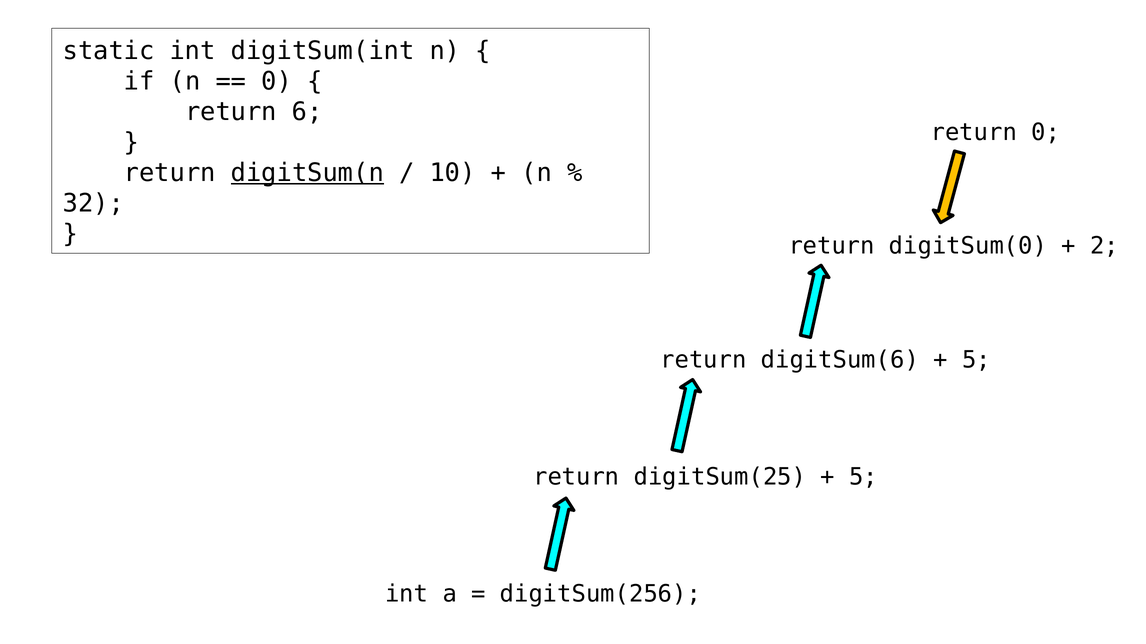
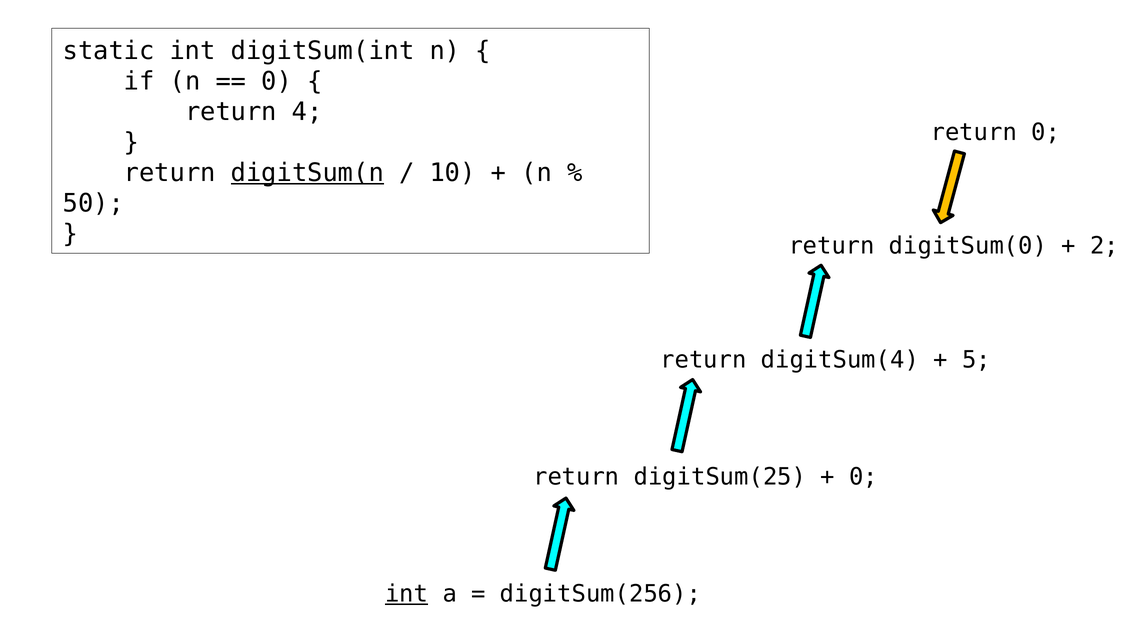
6: 6 -> 4
32: 32 -> 50
digitSum(6: digitSum(6 -> digitSum(4
5 at (863, 478): 5 -> 0
int at (407, 595) underline: none -> present
